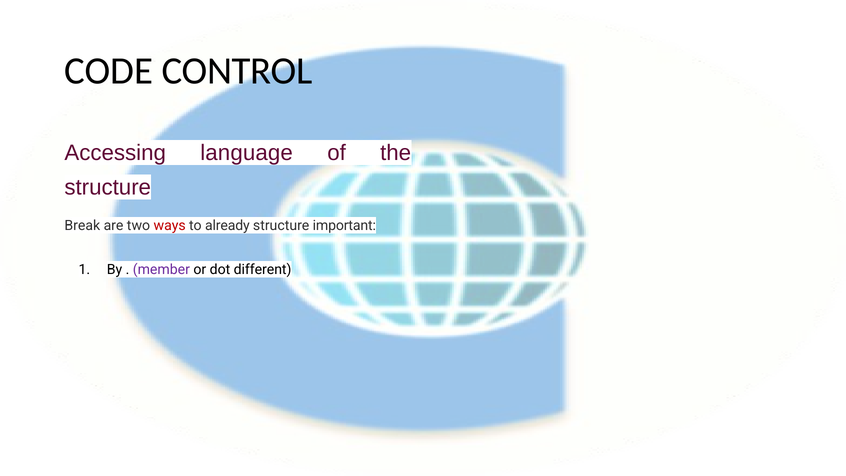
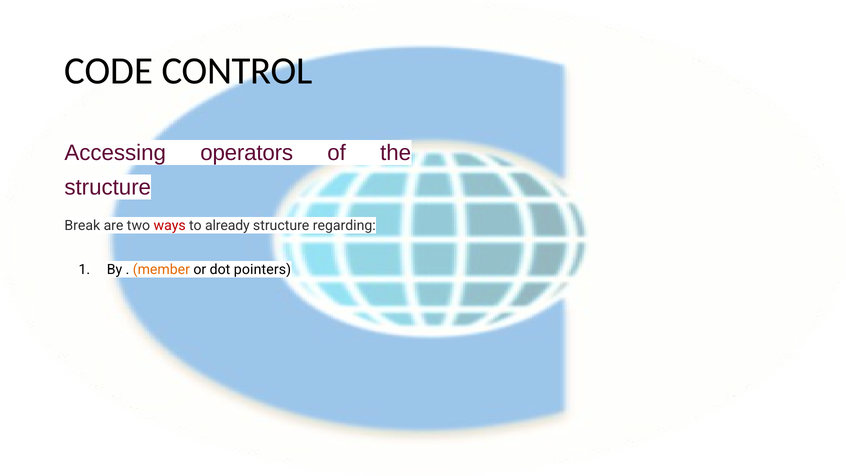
language: language -> operators
important: important -> regarding
member colour: purple -> orange
different: different -> pointers
